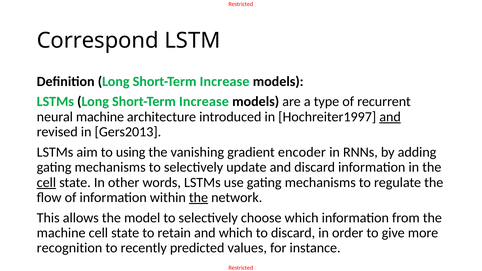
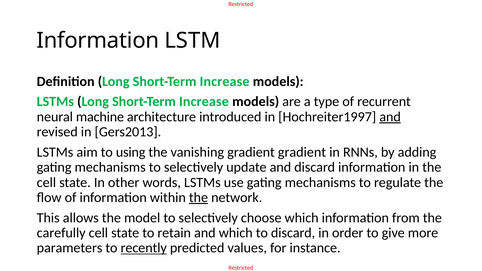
Correspond at (98, 40): Correspond -> Information
gradient encoder: encoder -> gradient
cell at (46, 182) underline: present -> none
machine at (61, 233): machine -> carefully
recognition: recognition -> parameters
recently underline: none -> present
